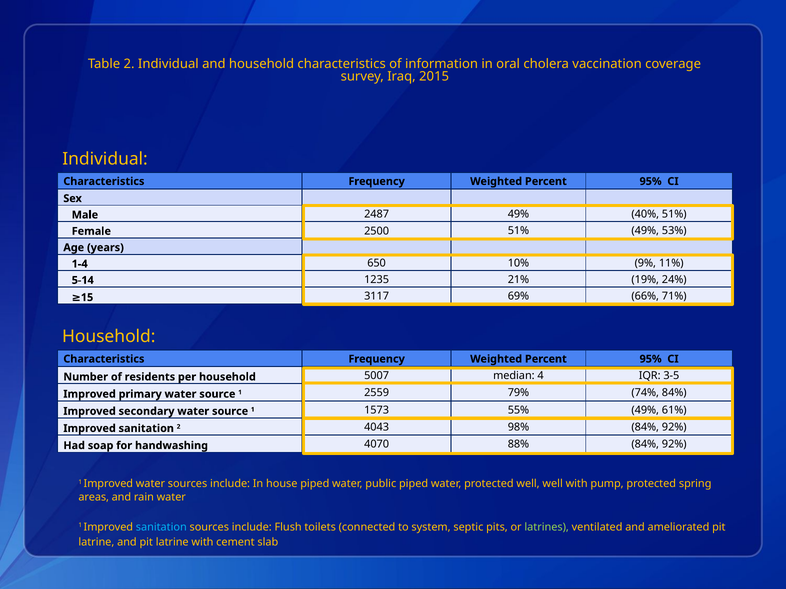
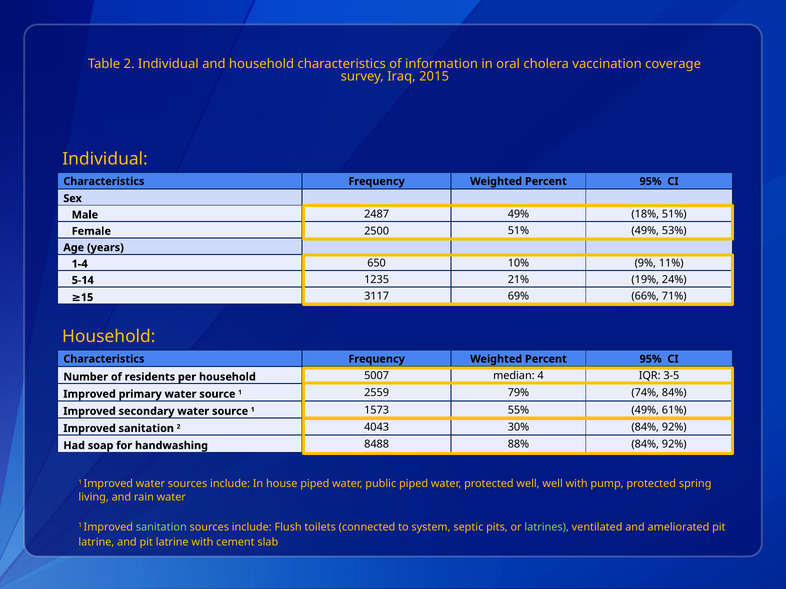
40%: 40% -> 18%
98%: 98% -> 30%
4070: 4070 -> 8488
areas: areas -> living
sanitation at (161, 528) colour: light blue -> light green
